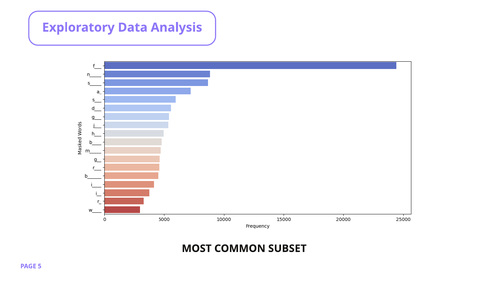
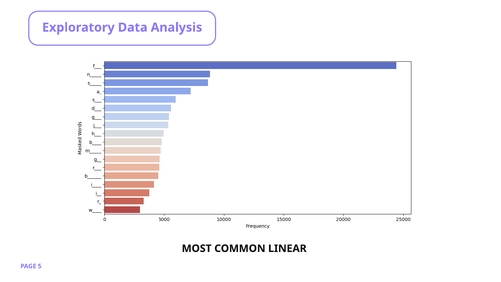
SUBSET: SUBSET -> LINEAR
